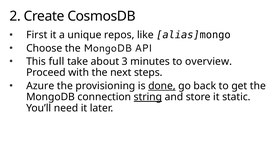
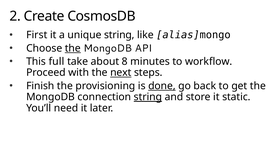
unique repos: repos -> string
the at (73, 48) underline: none -> present
3: 3 -> 8
overview: overview -> workflow
next underline: none -> present
Azure: Azure -> Finish
